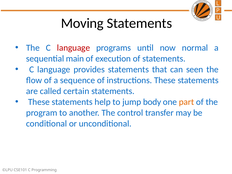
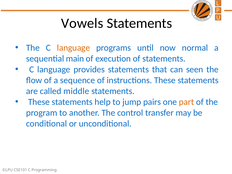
Moving: Moving -> Vowels
language at (74, 48) colour: red -> orange
certain: certain -> middle
body: body -> pairs
